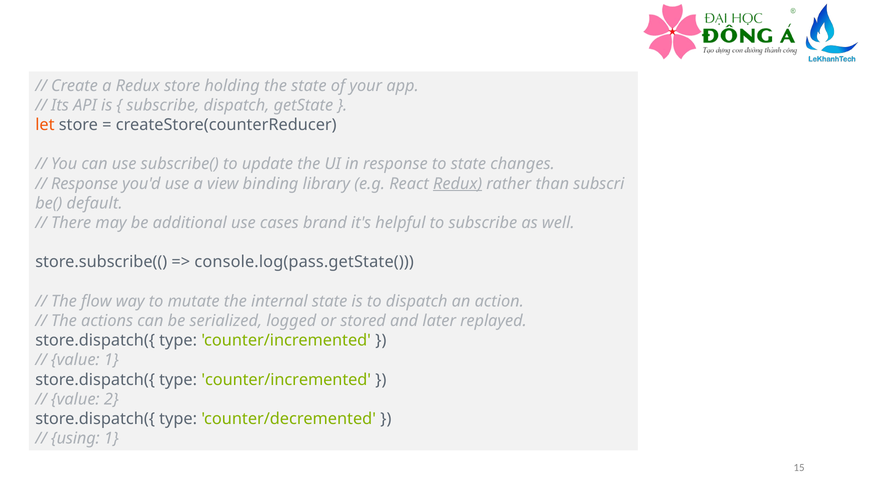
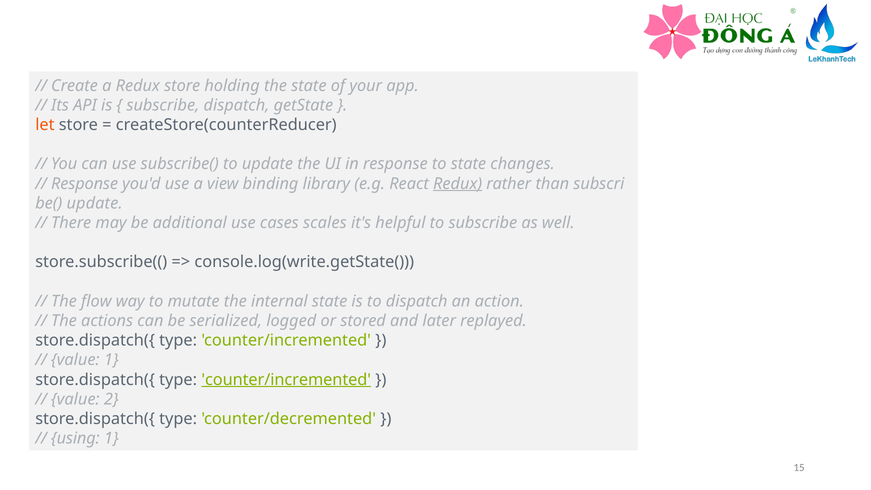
default at (95, 203): default -> update
brand: brand -> scales
console.log(pass.getState(: console.log(pass.getState( -> console.log(write.getState(
counter/incremented at (286, 380) underline: none -> present
